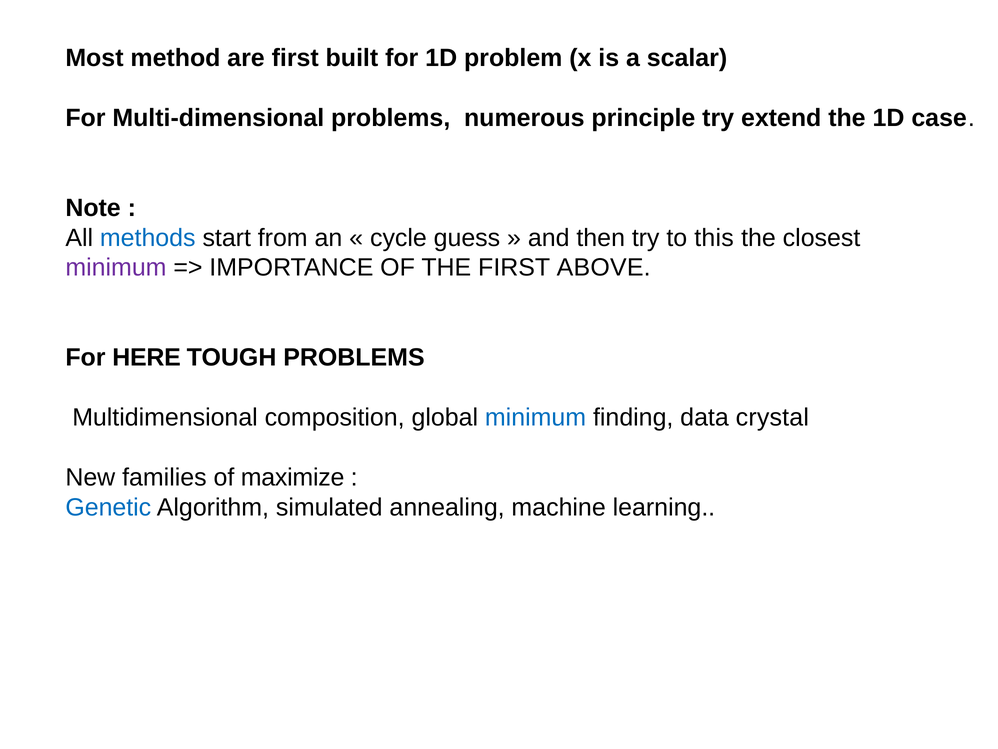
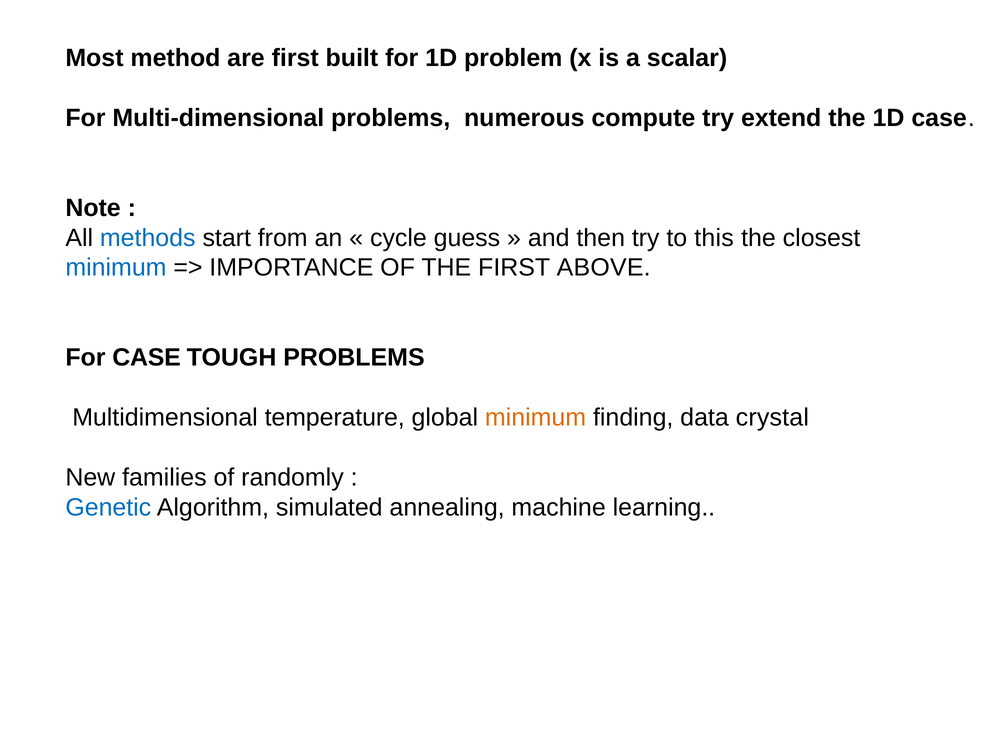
principle: principle -> compute
minimum at (116, 268) colour: purple -> blue
For HERE: HERE -> CASE
composition: composition -> temperature
minimum at (536, 417) colour: blue -> orange
maximize: maximize -> randomly
